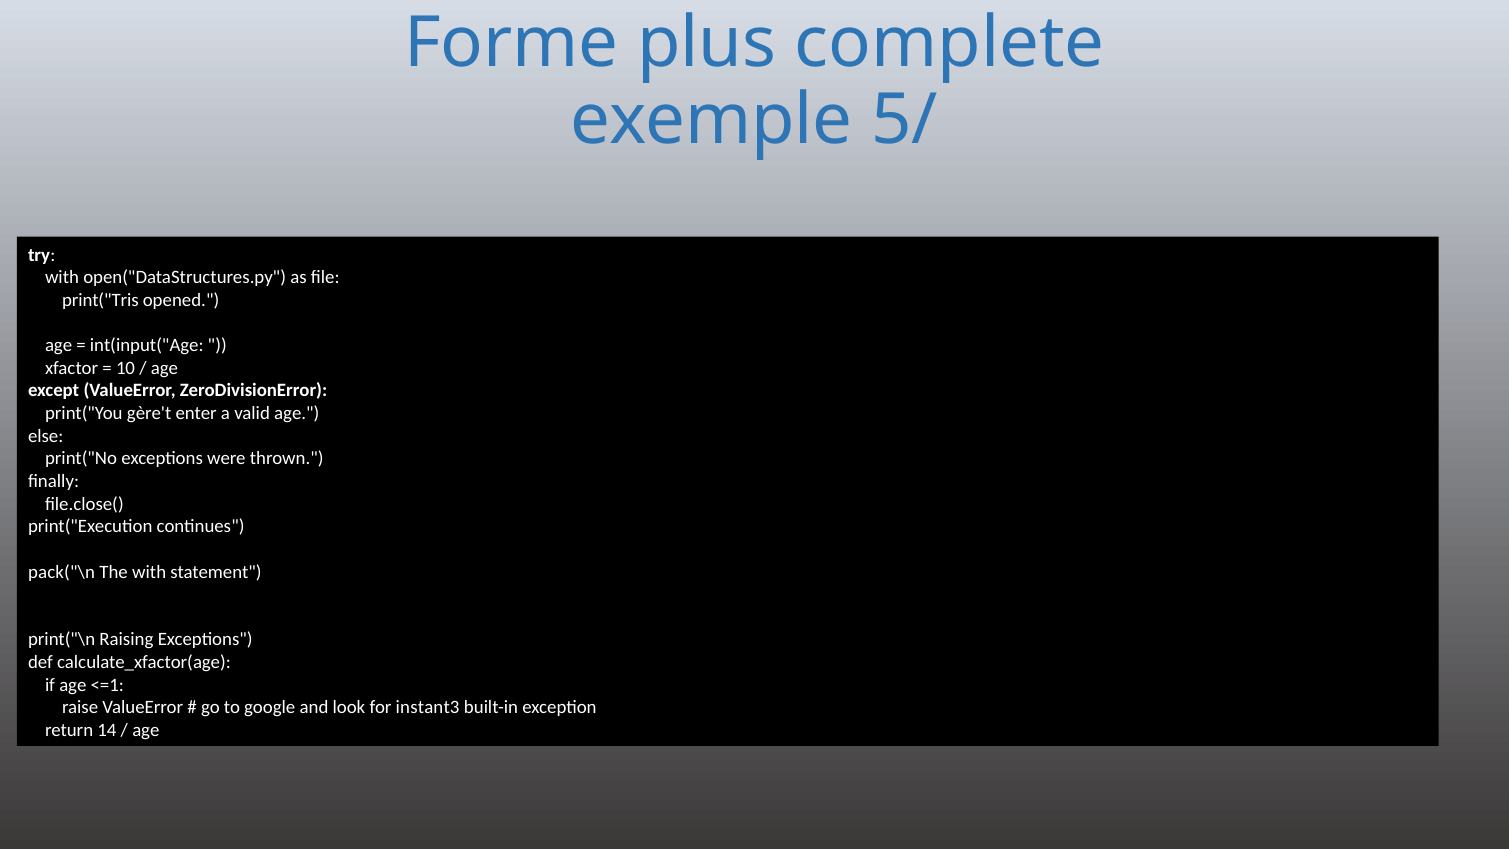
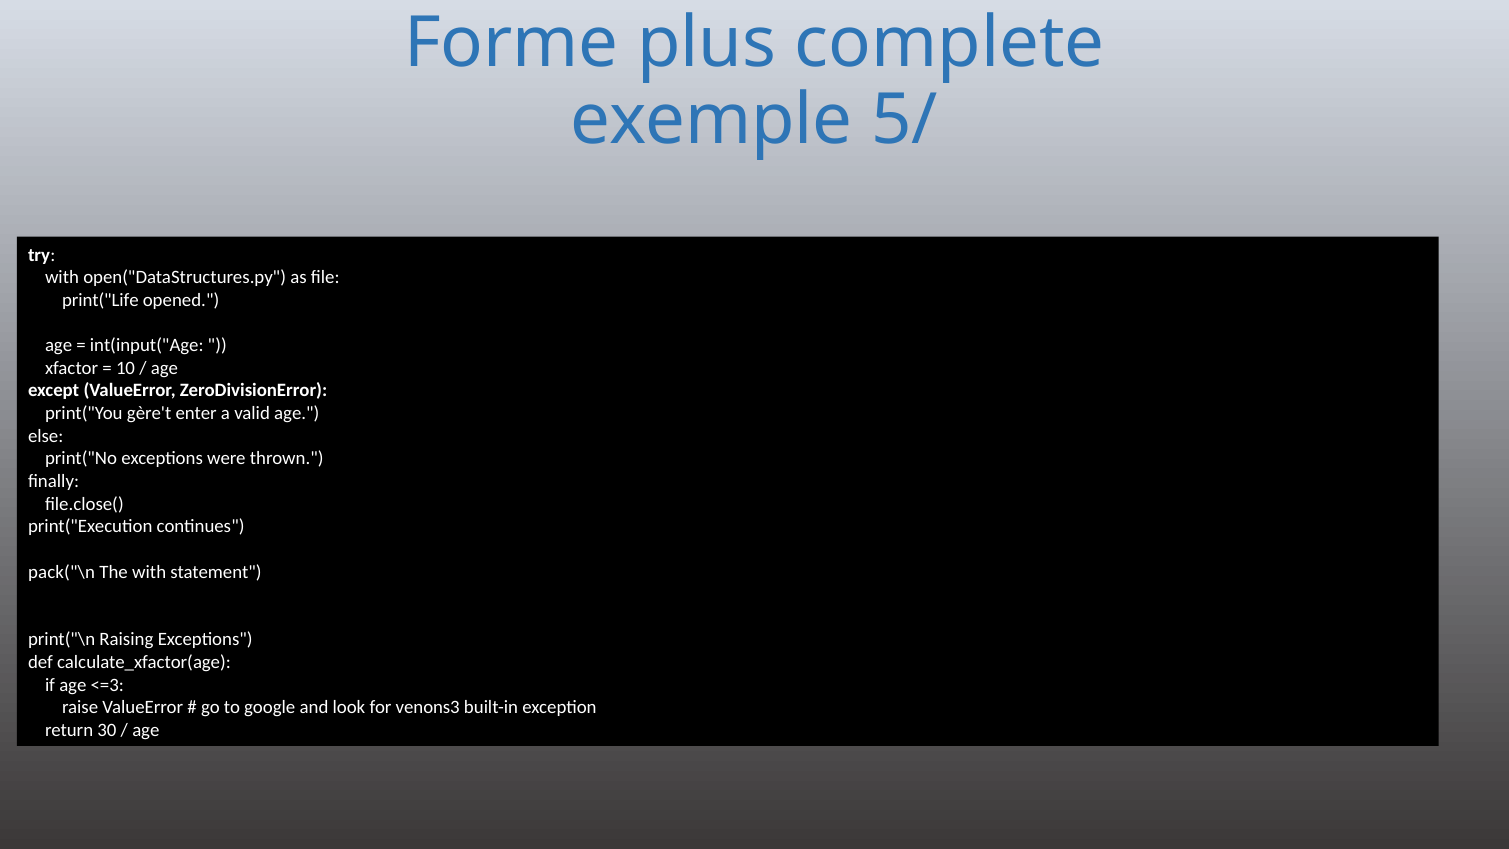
print("Tris: print("Tris -> print("Life
<=1: <=1 -> <=3
instant3: instant3 -> venons3
14: 14 -> 30
